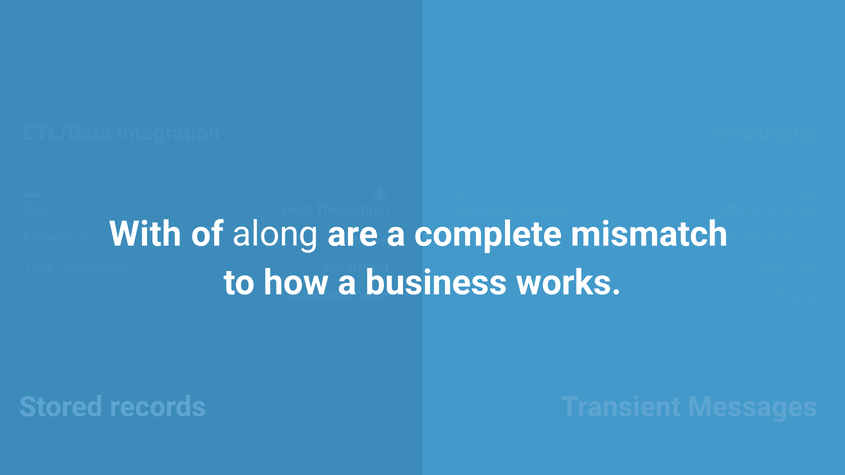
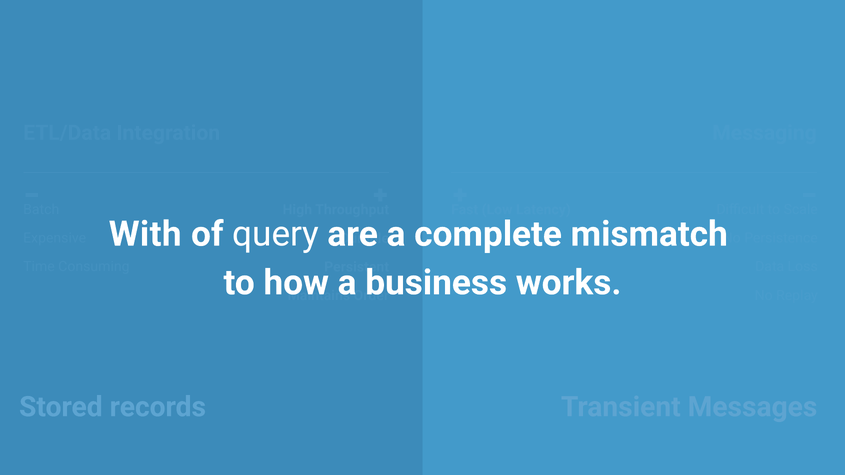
along: along -> query
